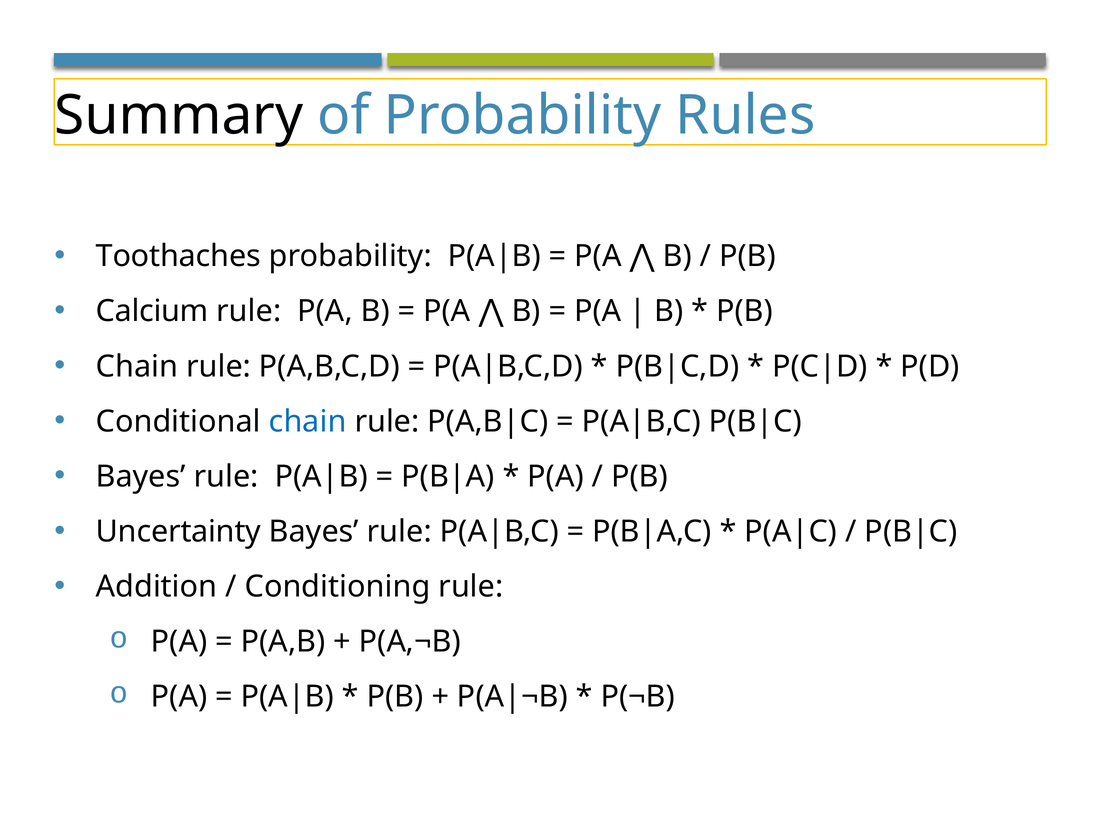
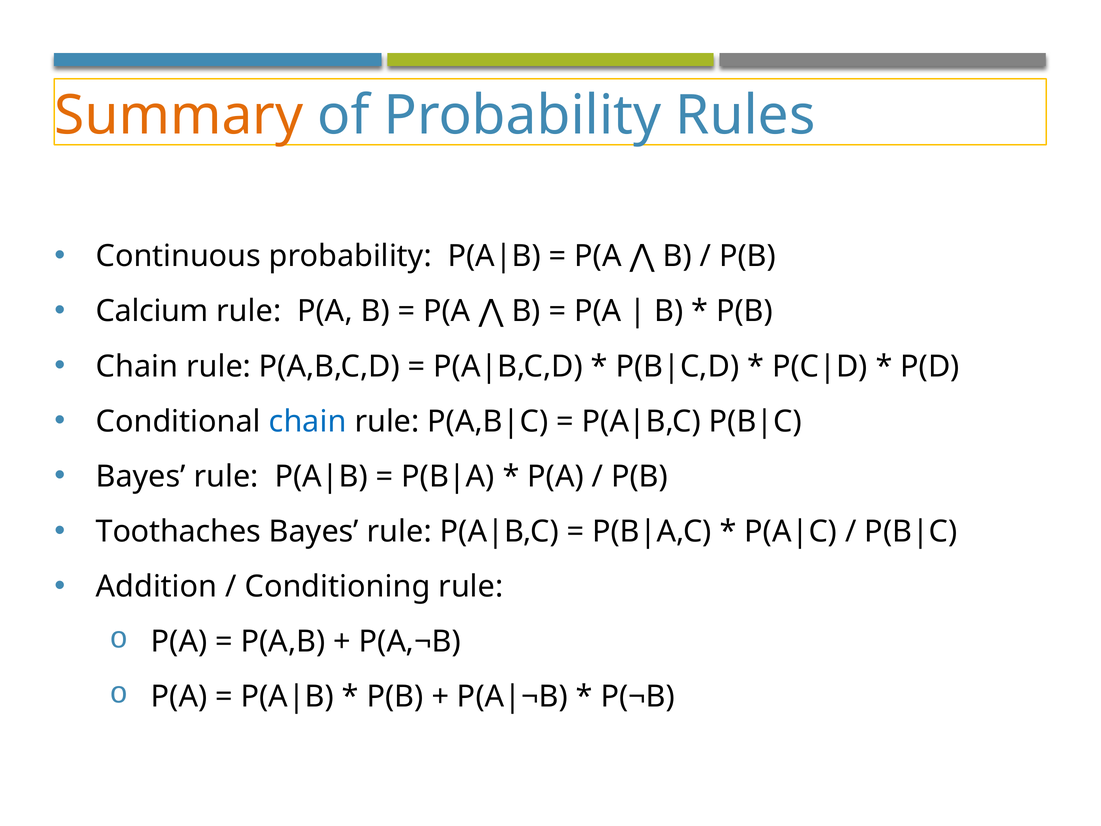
Summary colour: black -> orange
Toothaches: Toothaches -> Continuous
Uncertainty: Uncertainty -> Toothaches
